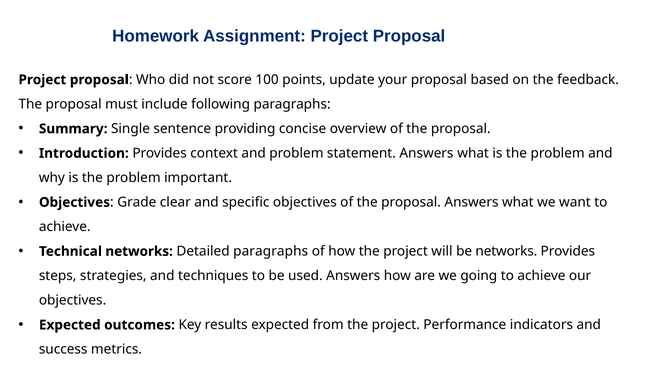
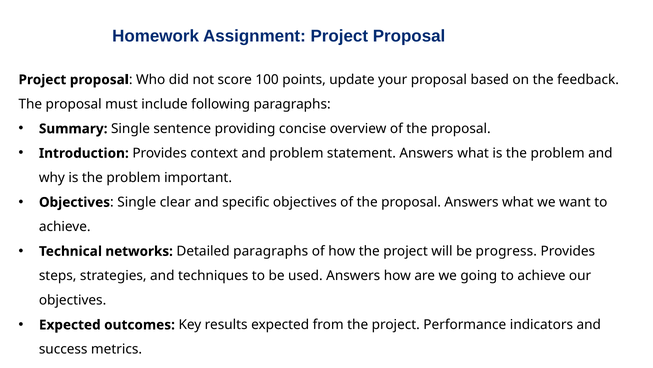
Objectives Grade: Grade -> Single
be networks: networks -> progress
